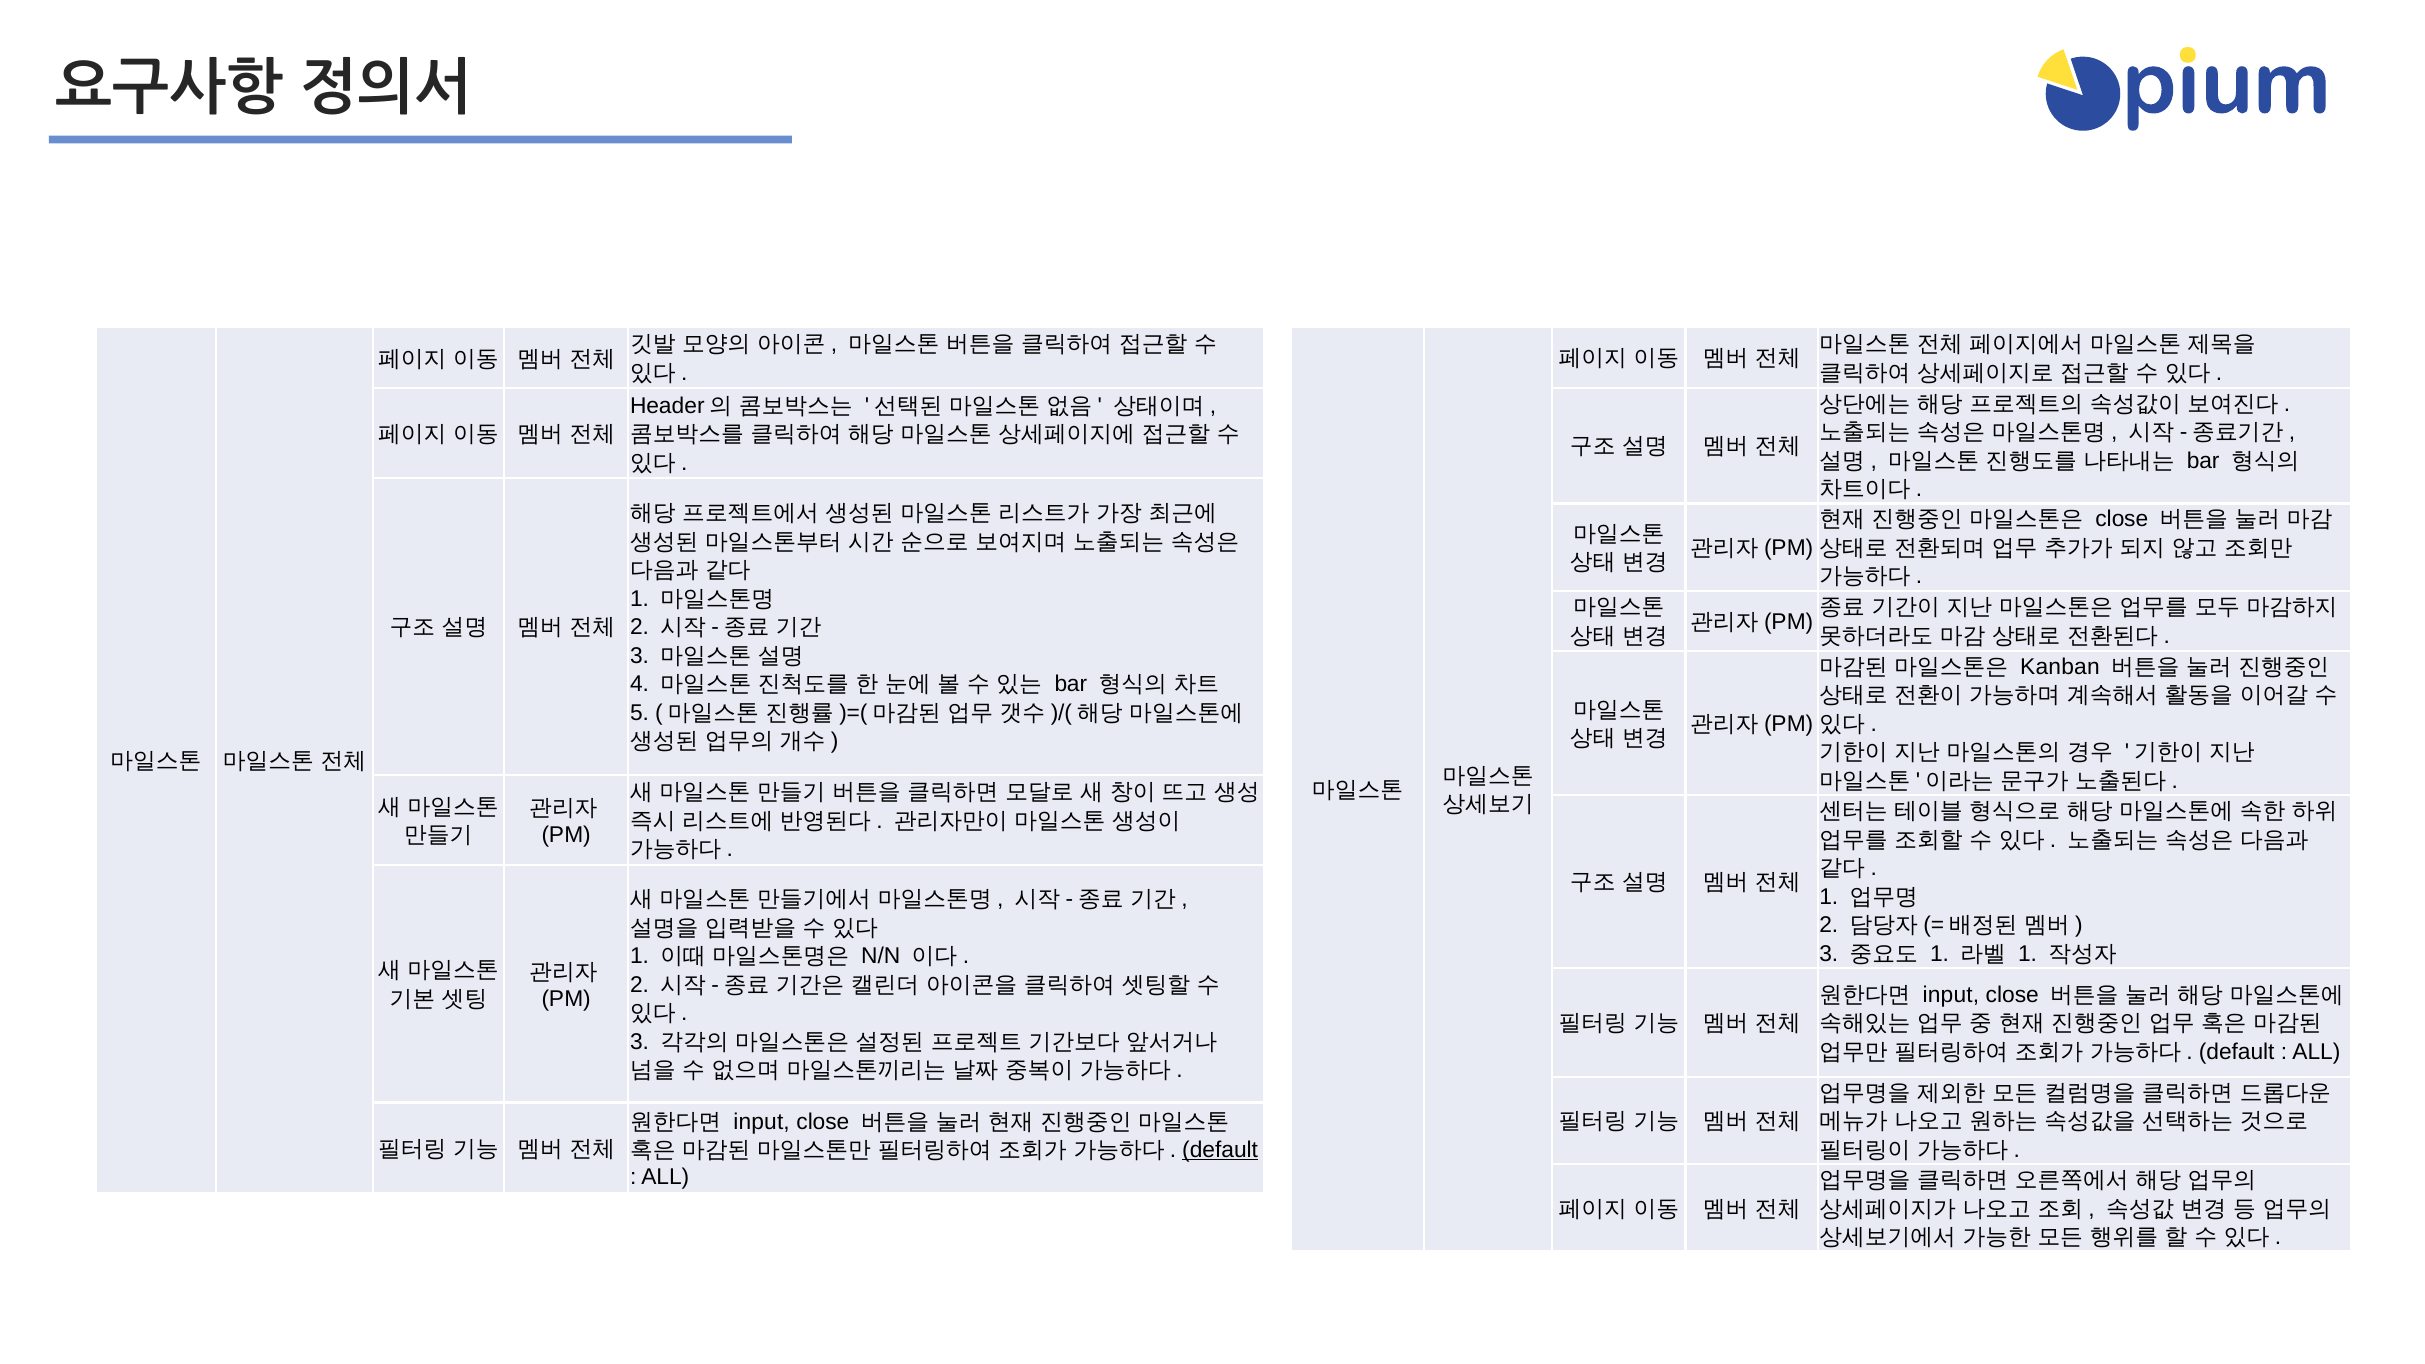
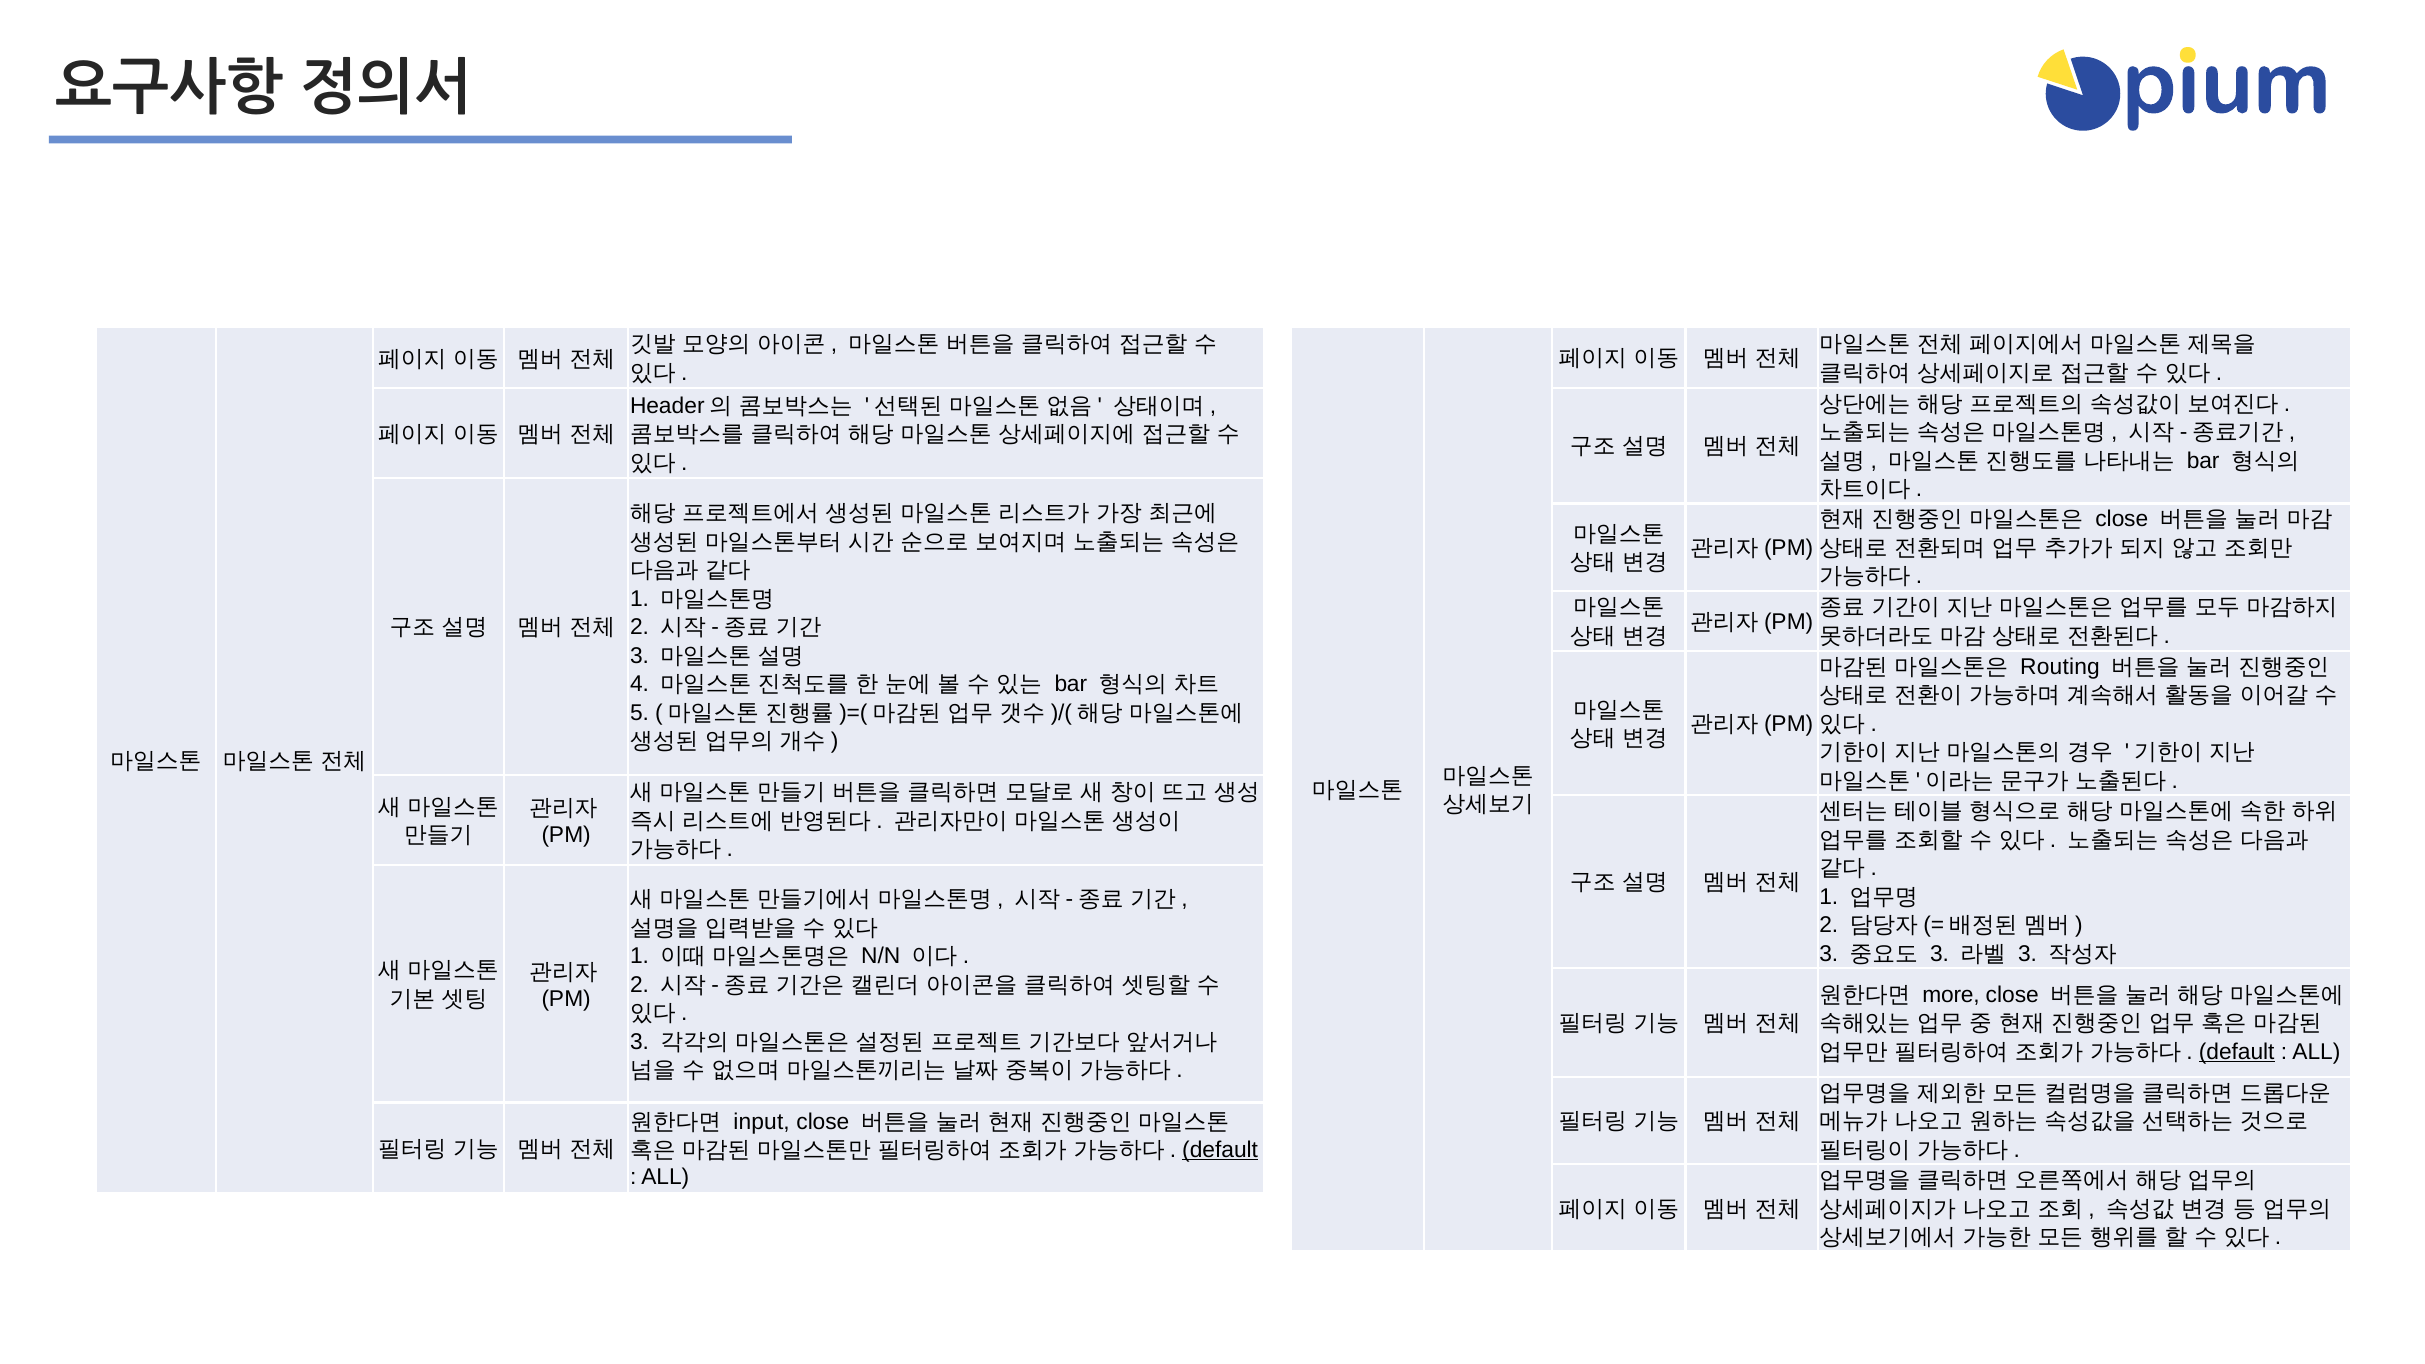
Kanban: Kanban -> Routing
1 at (1940, 954): 1 -> 3
1 at (2028, 954): 1 -> 3
input at (1951, 995): input -> more
default at (2237, 1052) underline: none -> present
